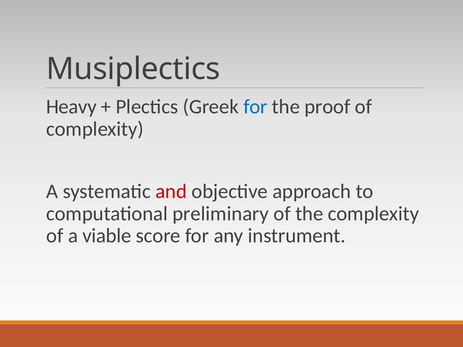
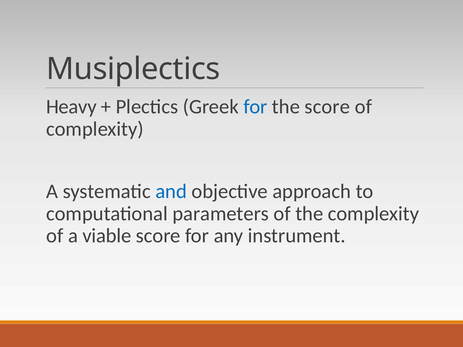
the proof: proof -> score
and colour: red -> blue
preliminary: preliminary -> parameters
